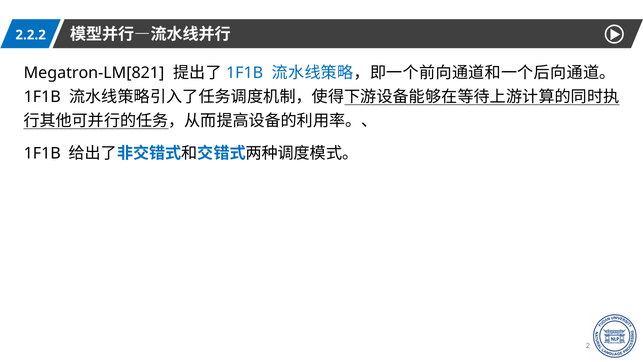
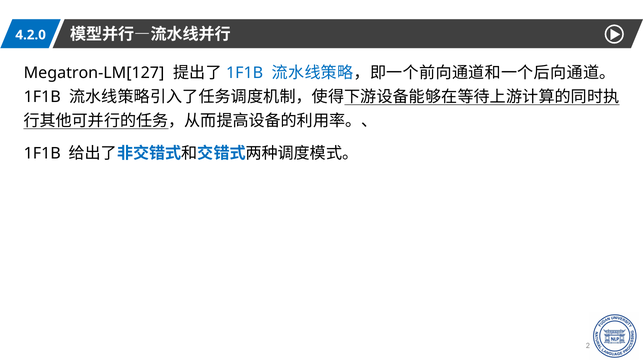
2.2.2: 2.2.2 -> 4.2.0
Megatron-LM[821: Megatron-LM[821 -> Megatron-LM[127
